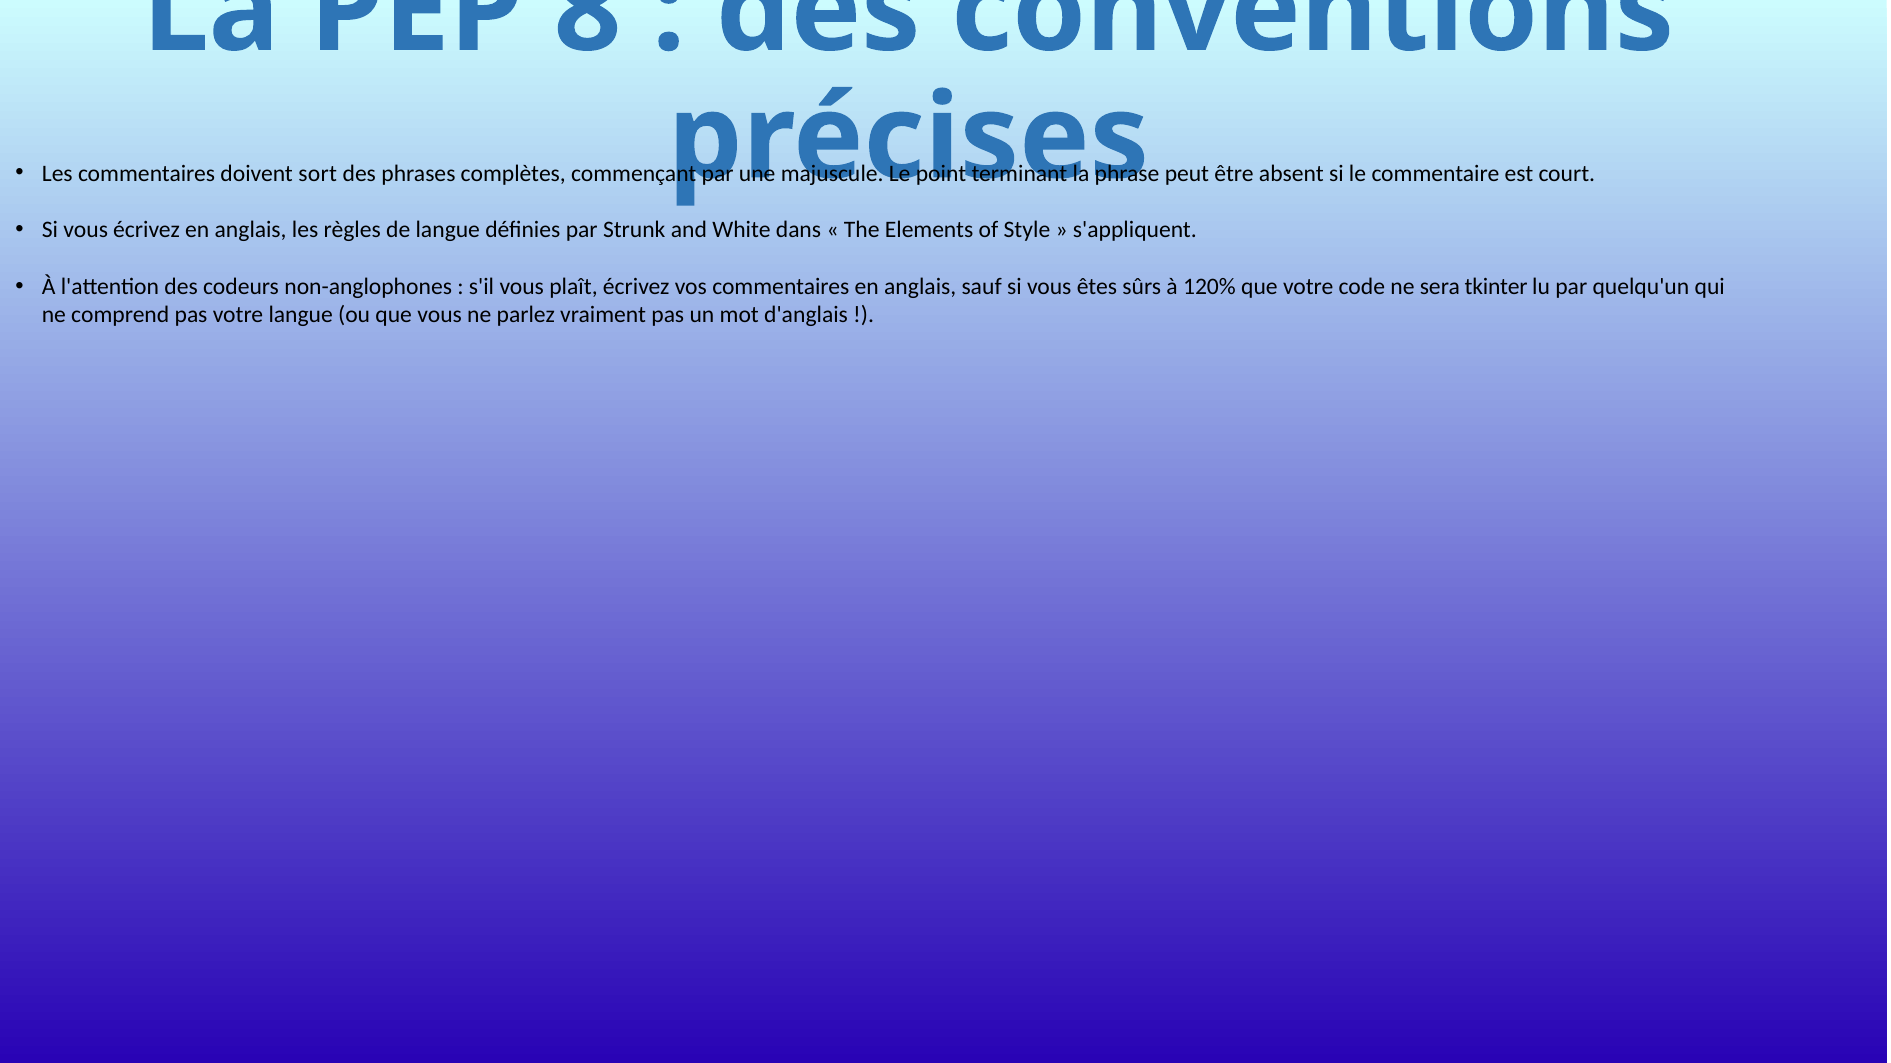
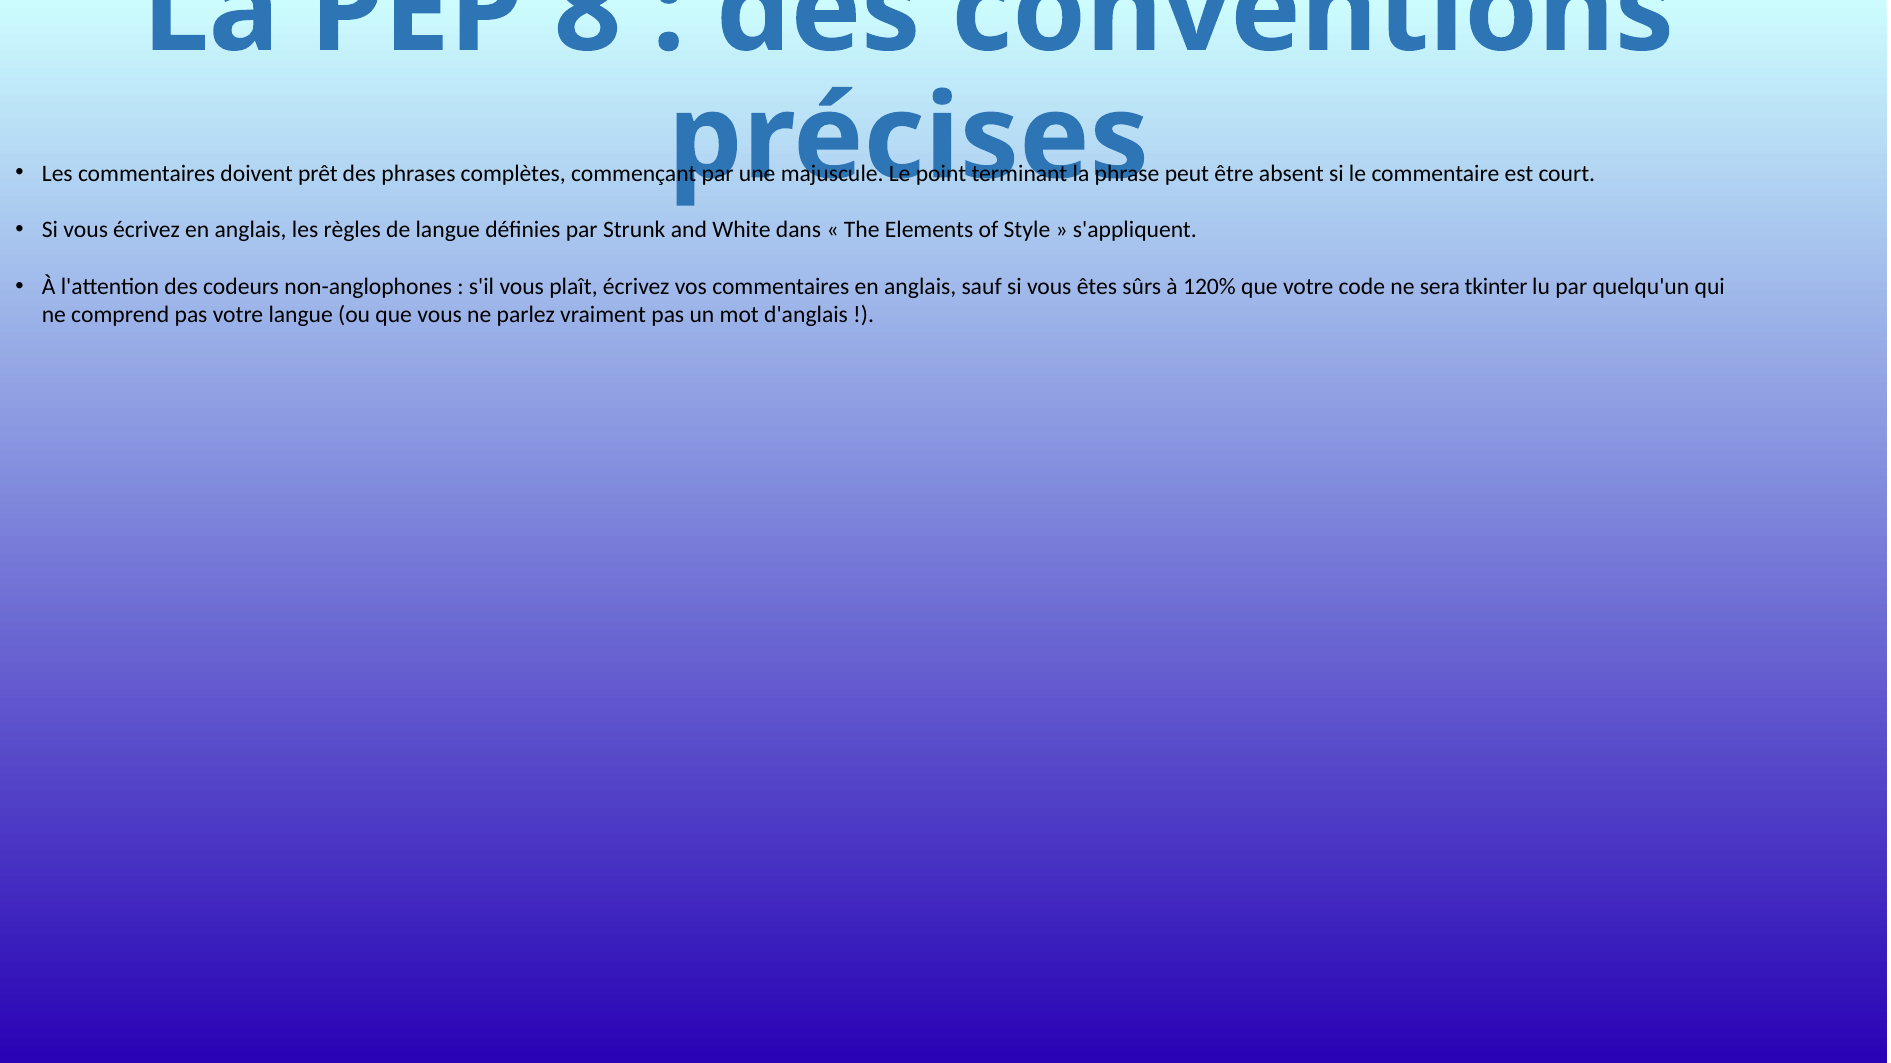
sort: sort -> prêt
